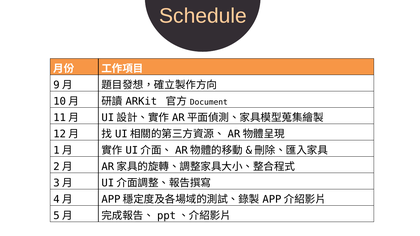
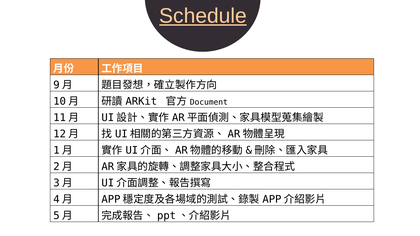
Schedule underline: none -> present
